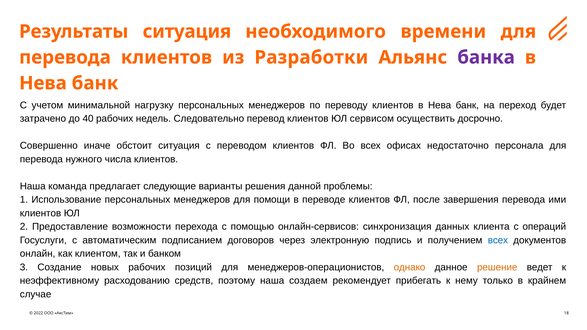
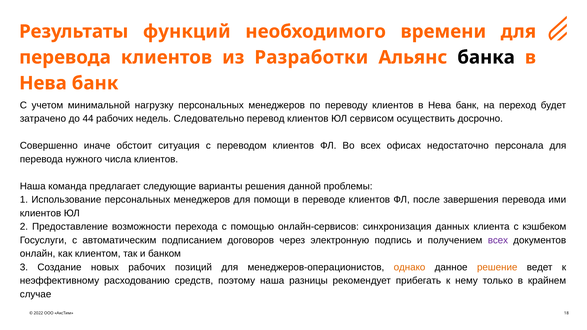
Результаты ситуация: ситуация -> функций
банка colour: purple -> black
40: 40 -> 44
операций: операций -> кэшбеком
всех at (498, 240) colour: blue -> purple
создаем: создаем -> разницы
